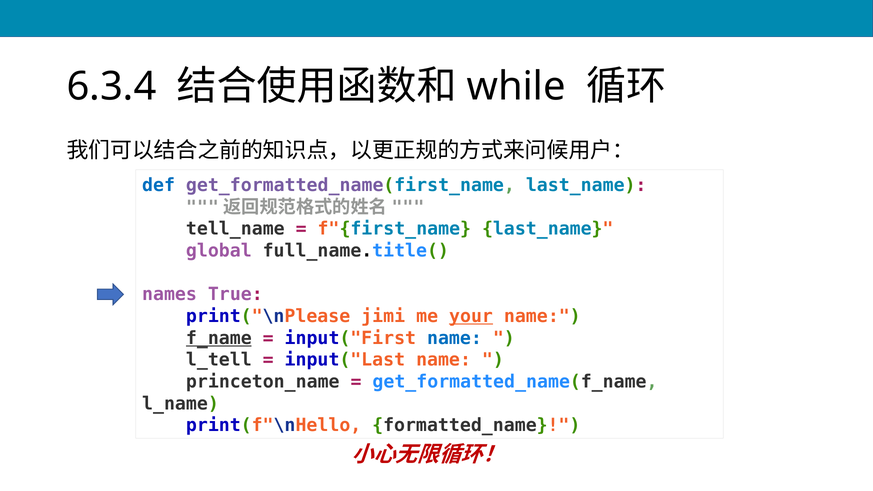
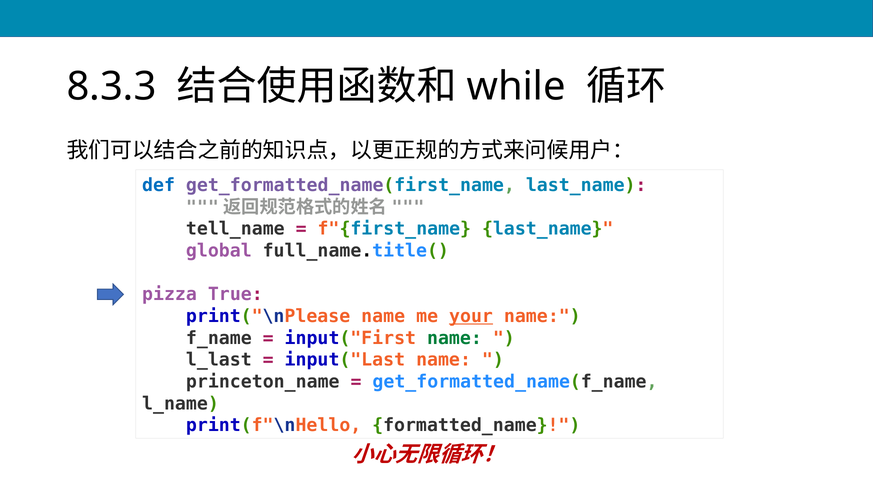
6.3.4: 6.3.4 -> 8.3.3
names: names -> pizza
print("\nPlease jimi: jimi -> name
f_name underline: present -> none
name at (454, 338) colour: blue -> green
l_tell: l_tell -> l_last
